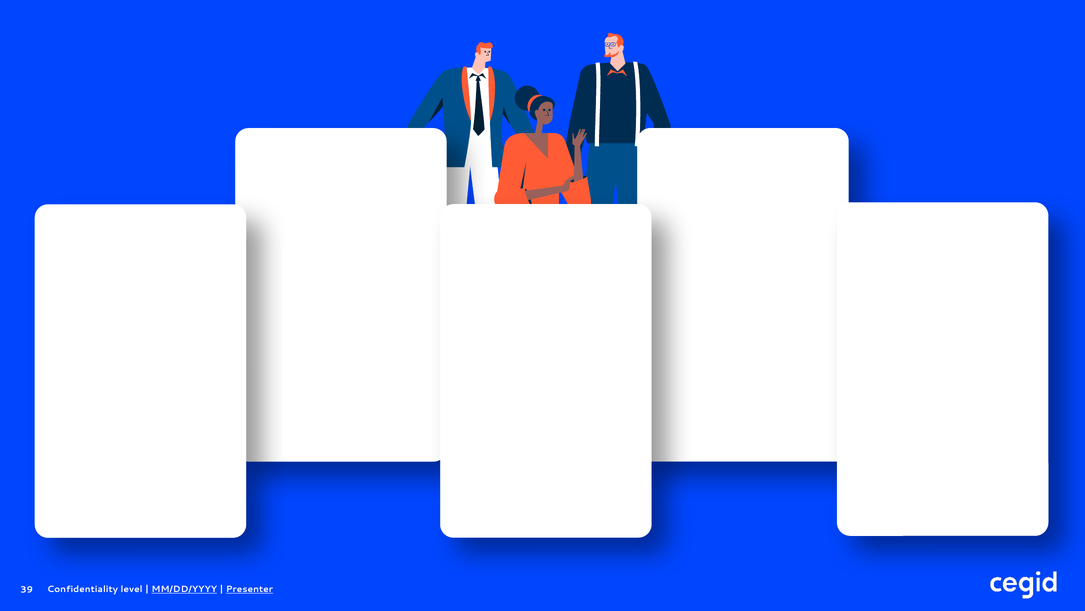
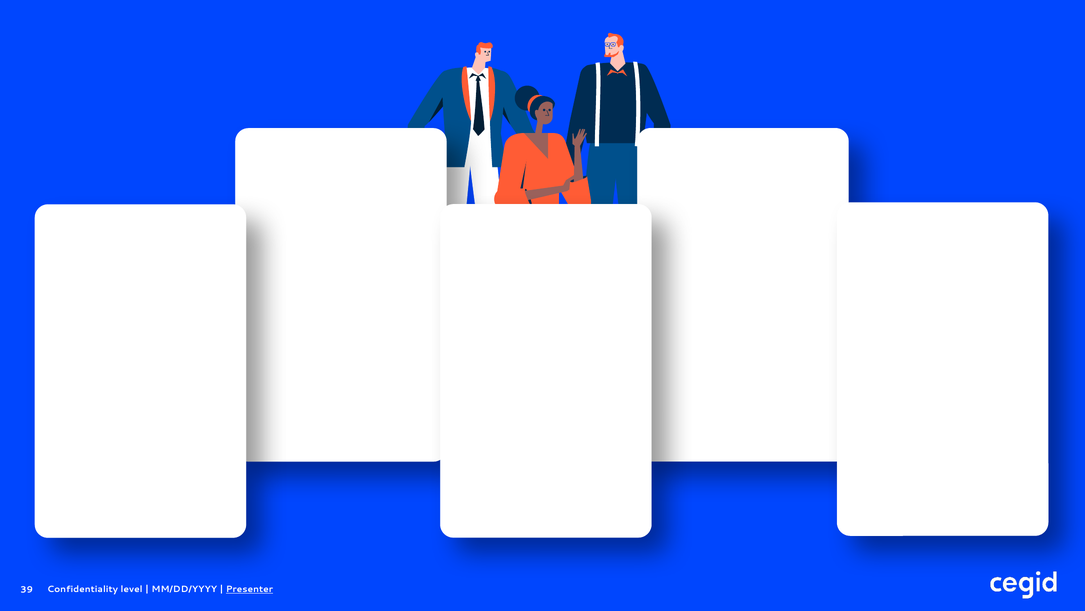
MM/DD/YYYY underline: present -> none
